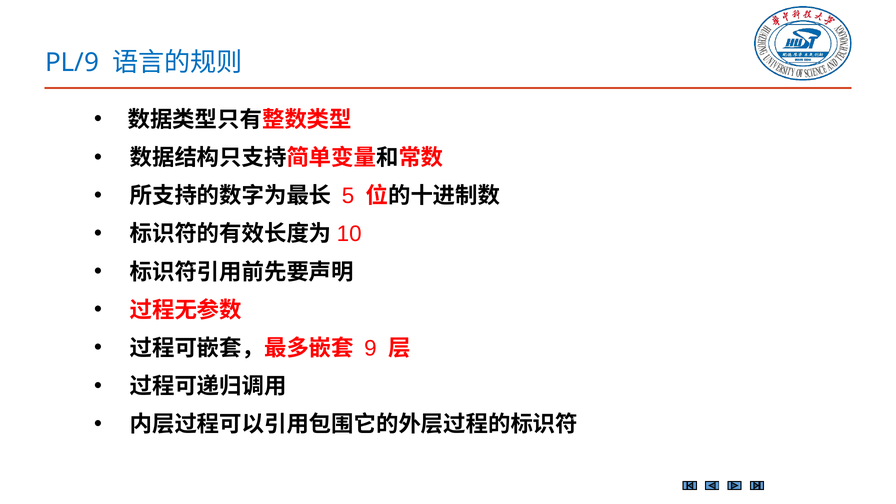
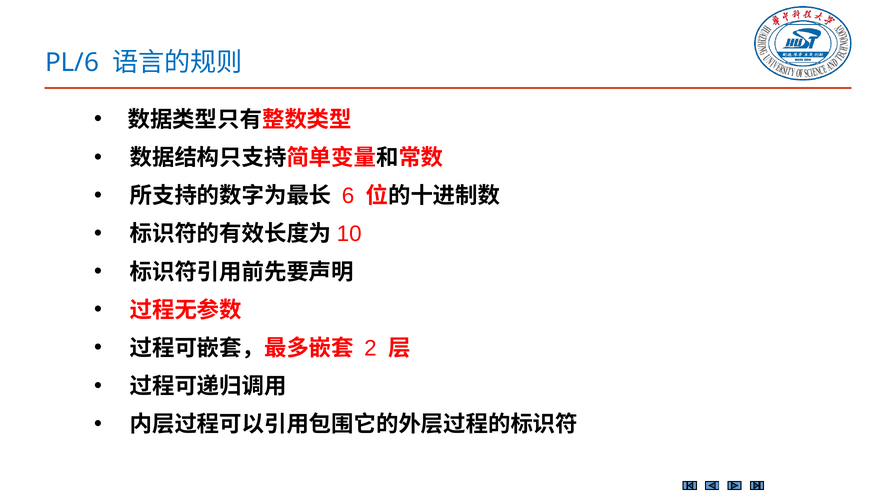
PL/9: PL/9 -> PL/6
5: 5 -> 6
9: 9 -> 2
